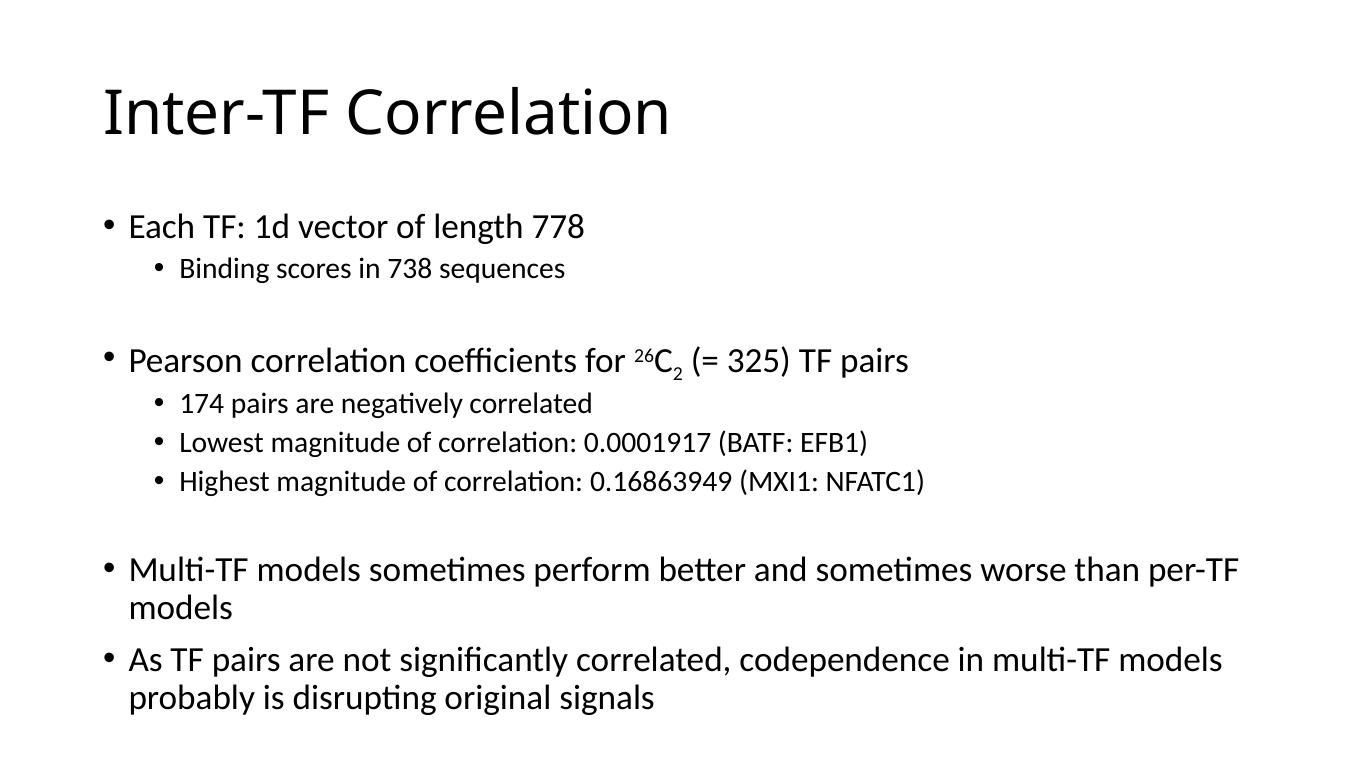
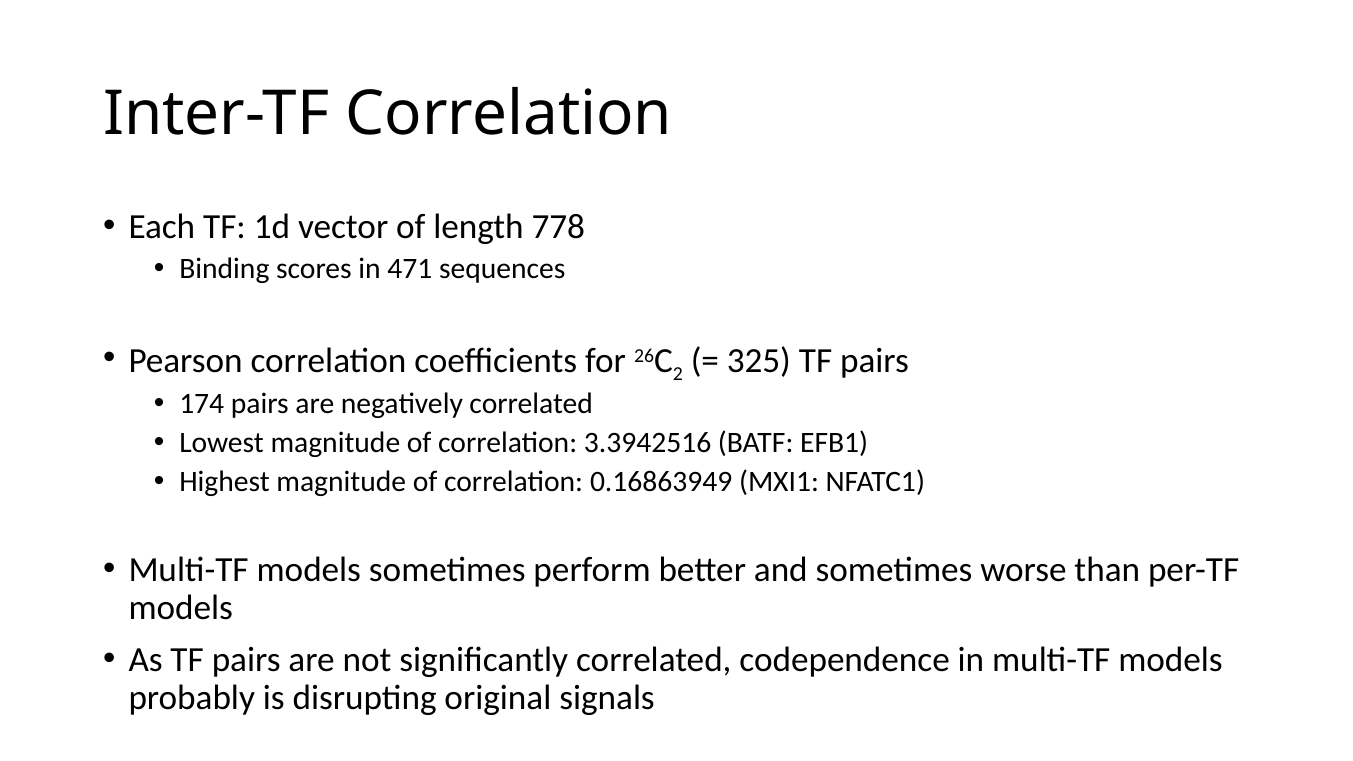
738: 738 -> 471
0.0001917: 0.0001917 -> 3.3942516
